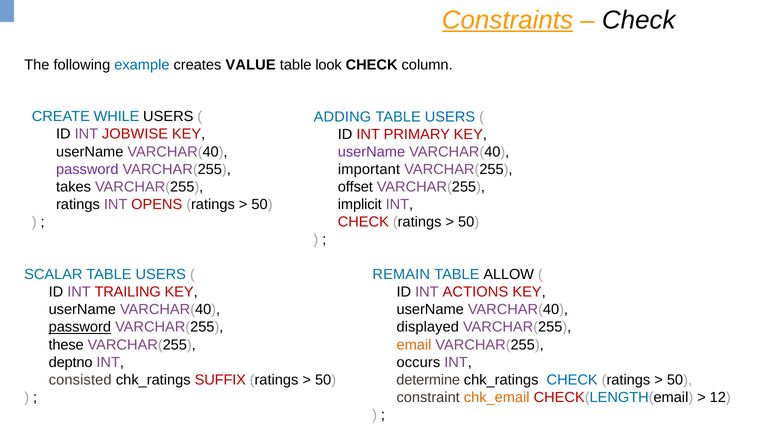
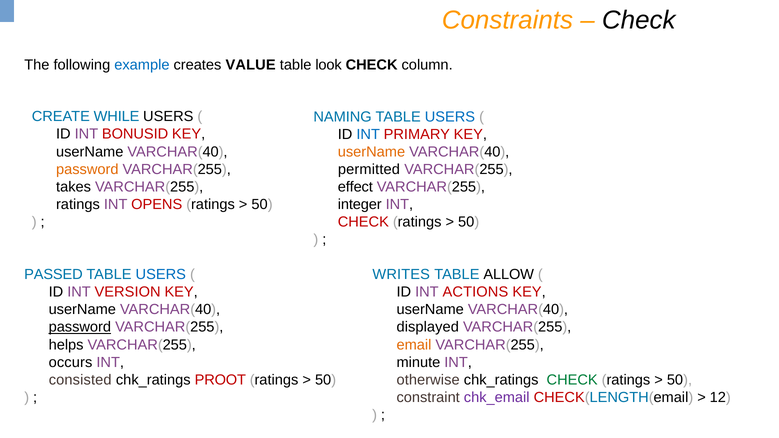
Constraints underline: present -> none
ADDING: ADDING -> NAMING
JOBWISE: JOBWISE -> BONUSID
INT at (368, 135) colour: red -> blue
userName at (371, 152) colour: purple -> orange
password at (87, 169) colour: purple -> orange
important: important -> permitted
offset: offset -> effect
implicit: implicit -> integer
SCALAR: SCALAR -> PASSED
REMAIN: REMAIN -> WRITES
TRAILING: TRAILING -> VERSION
these: these -> helps
deptno: deptno -> occurs
occurs: occurs -> minute
SUFFIX: SUFFIX -> PROOT
determine: determine -> otherwise
CHECK at (572, 380) colour: blue -> green
chk_email colour: orange -> purple
